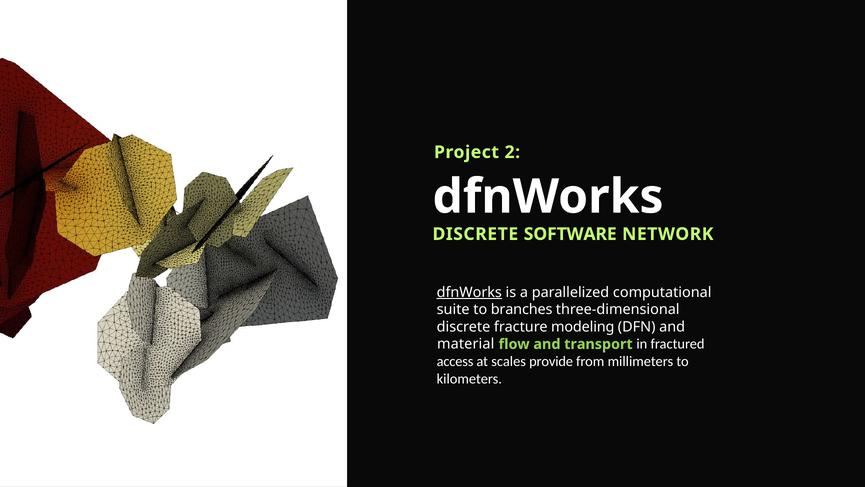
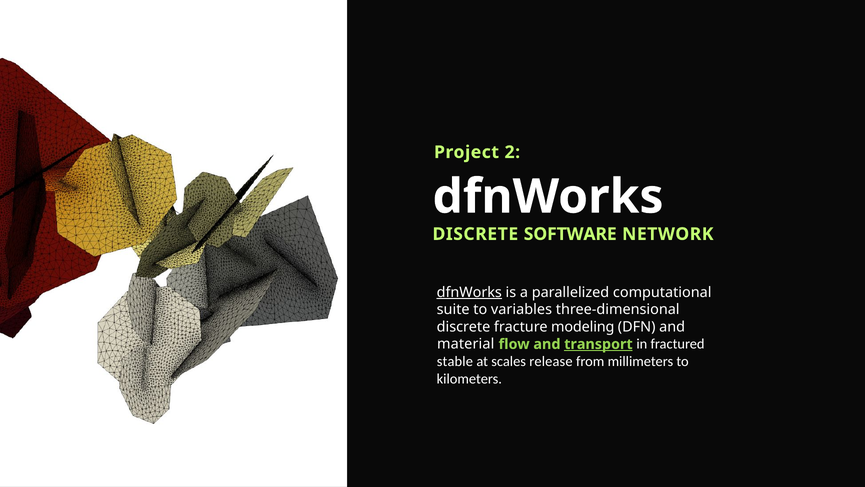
branches: branches -> variables
transport underline: none -> present
access: access -> stable
provide: provide -> release
